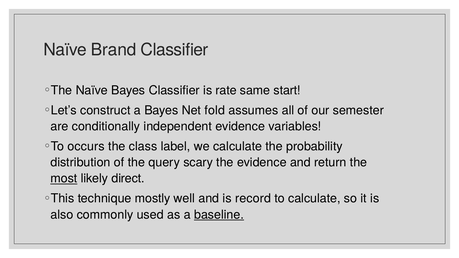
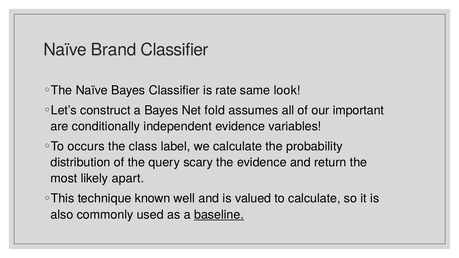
start: start -> look
semester: semester -> important
most underline: present -> none
direct: direct -> apart
mostly: mostly -> known
record: record -> valued
